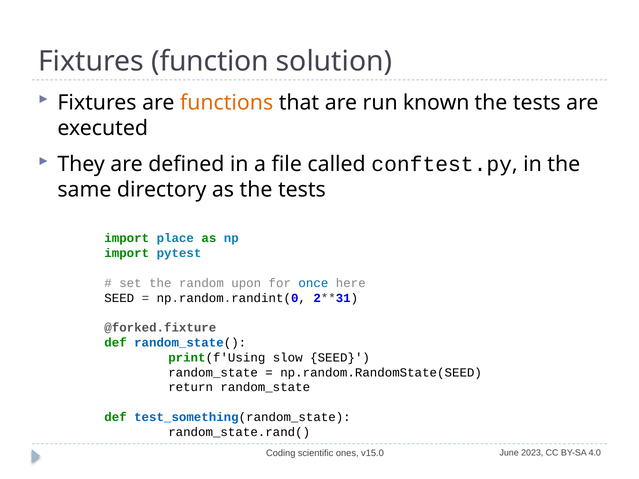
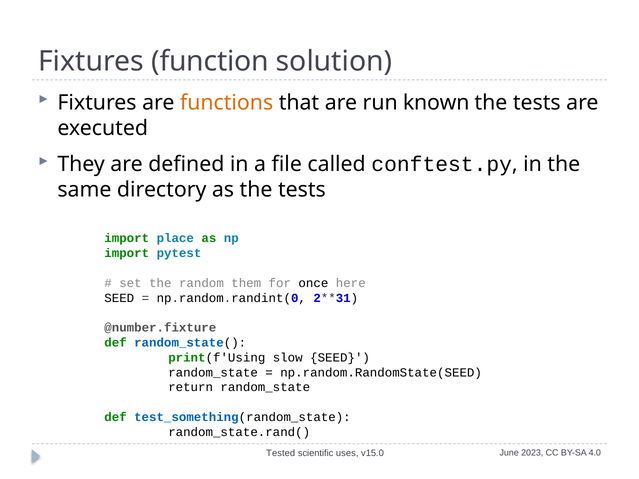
upon: upon -> them
once colour: blue -> black
@forked.fixture: @forked.fixture -> @number.fixture
Coding: Coding -> Tested
ones: ones -> uses
